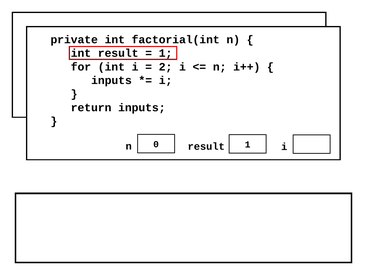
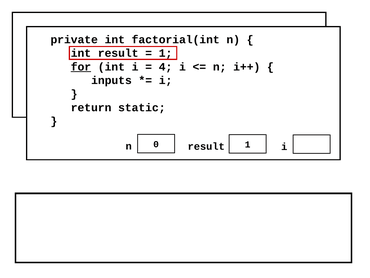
for underline: none -> present
2: 2 -> 4
return inputs: inputs -> static
